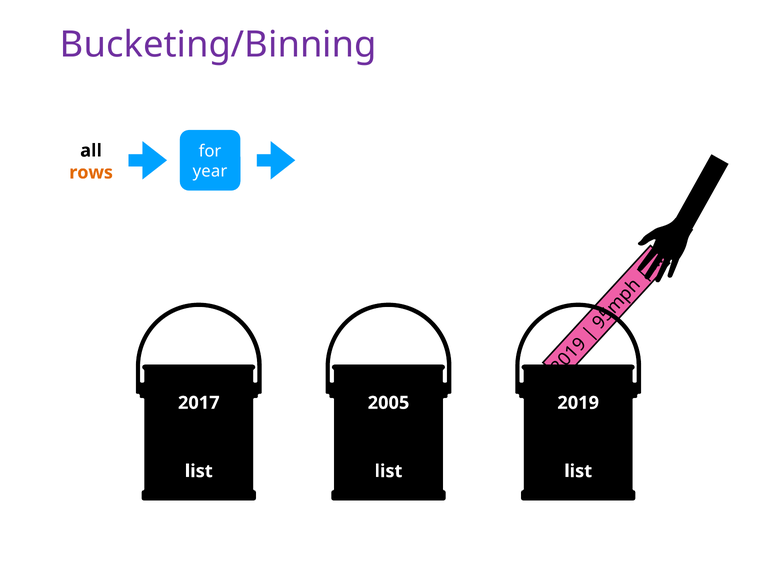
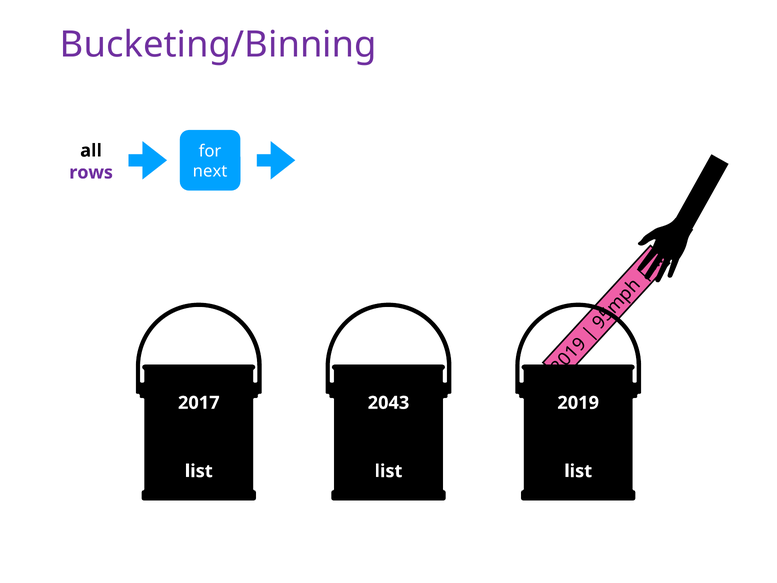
year: year -> next
rows colour: orange -> purple
2005: 2005 -> 2043
